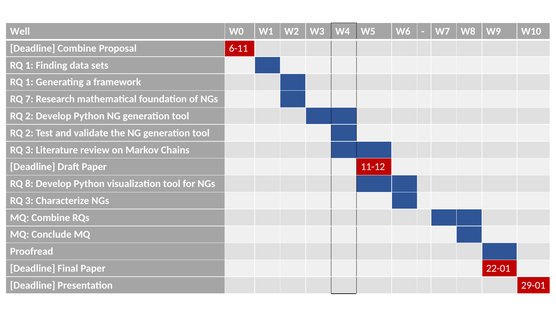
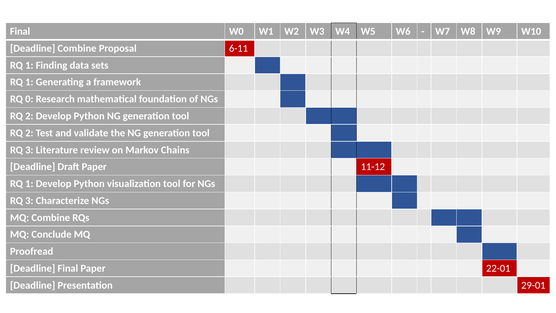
Well at (20, 31): Well -> Final
7: 7 -> 0
8 at (29, 184): 8 -> 1
